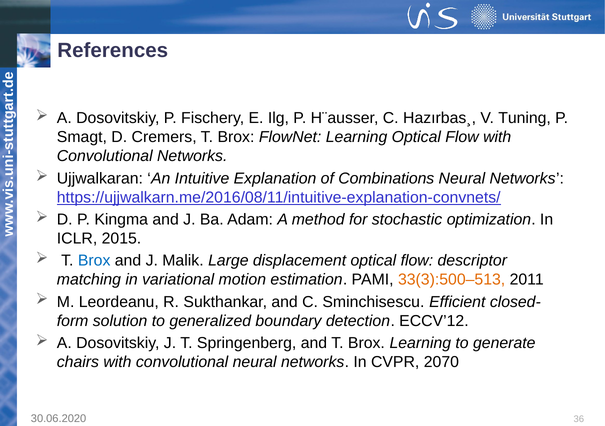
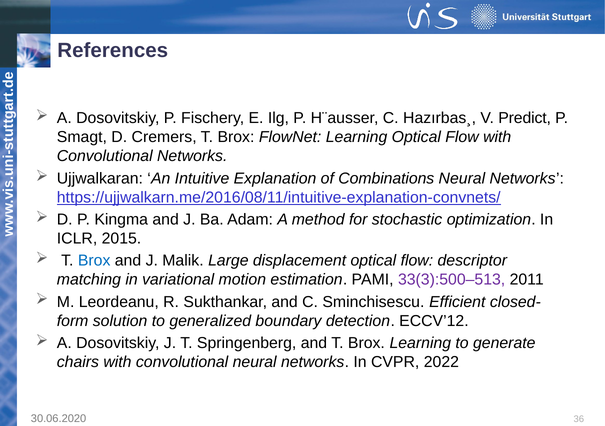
Tuning: Tuning -> Predict
33(3):500–513 colour: orange -> purple
2070: 2070 -> 2022
